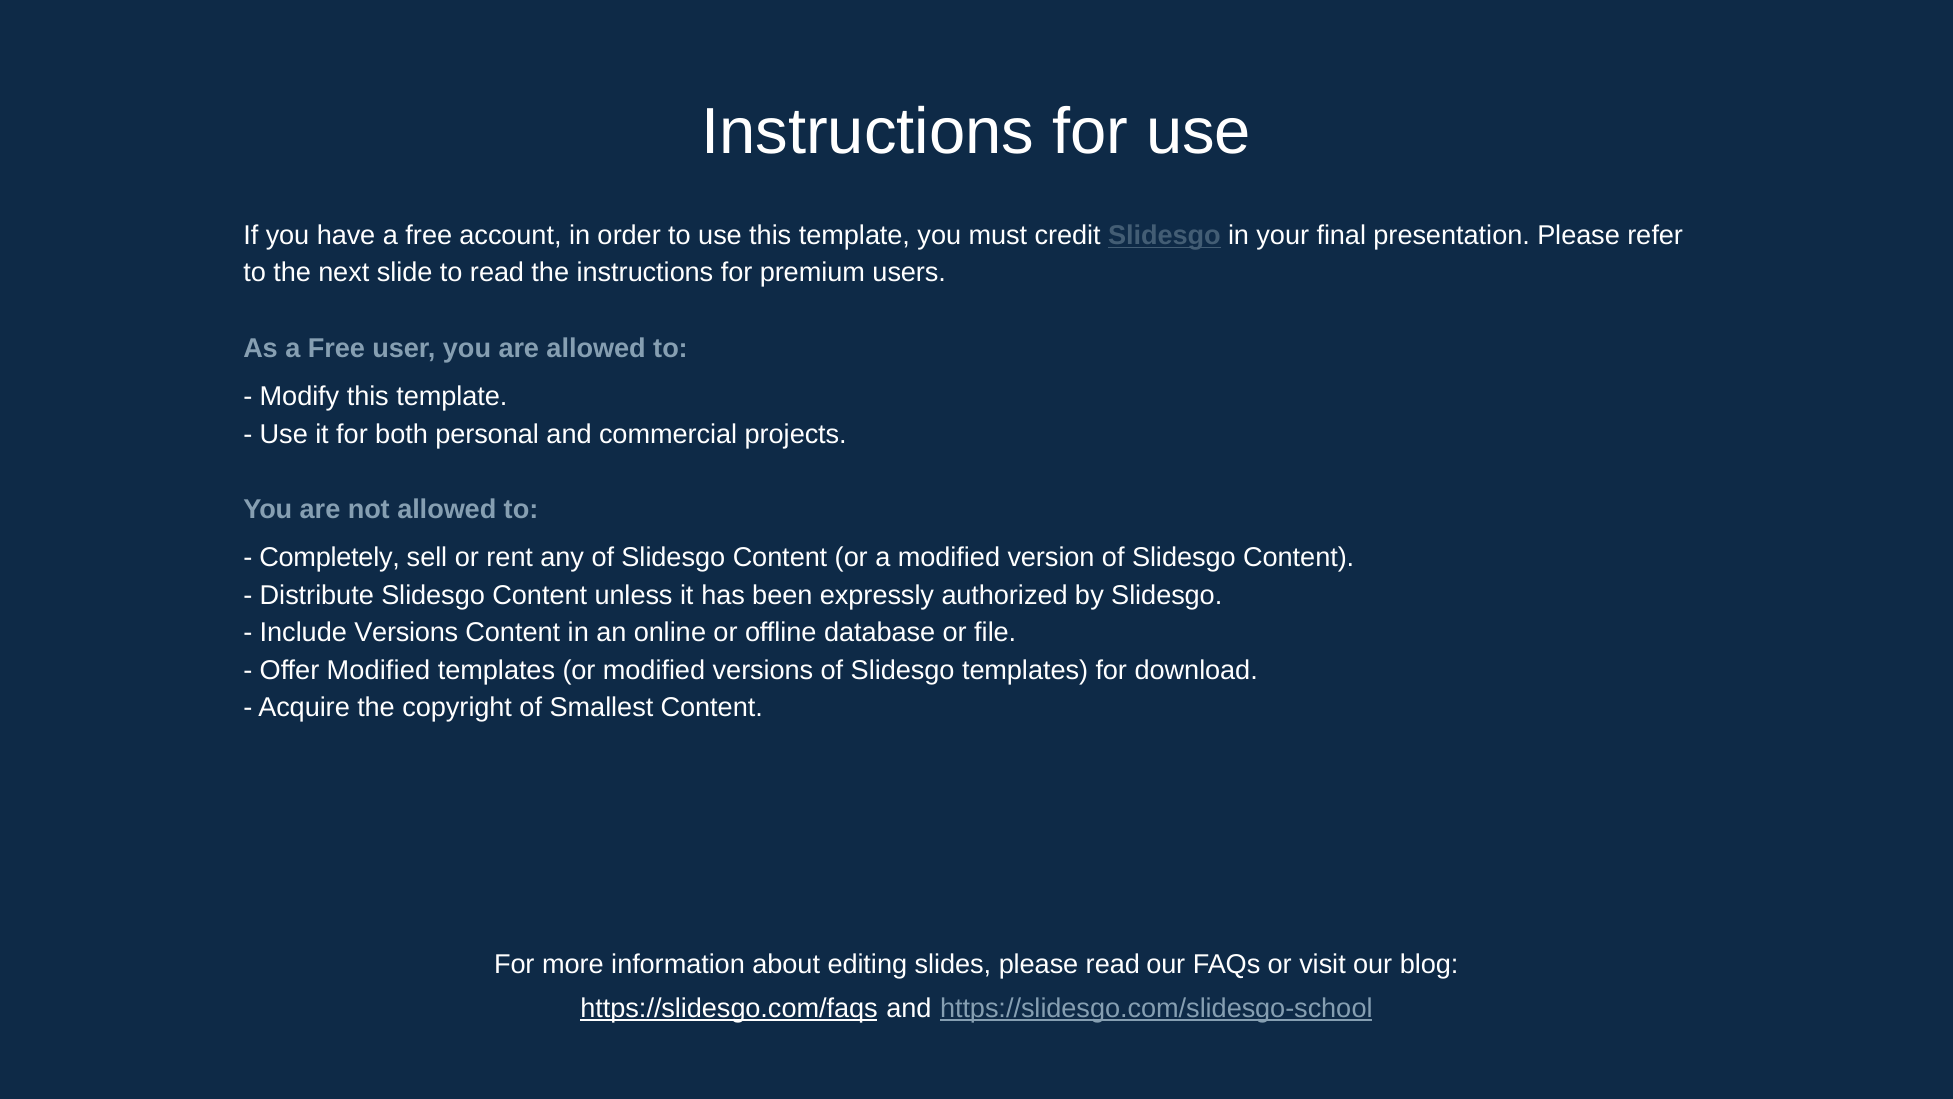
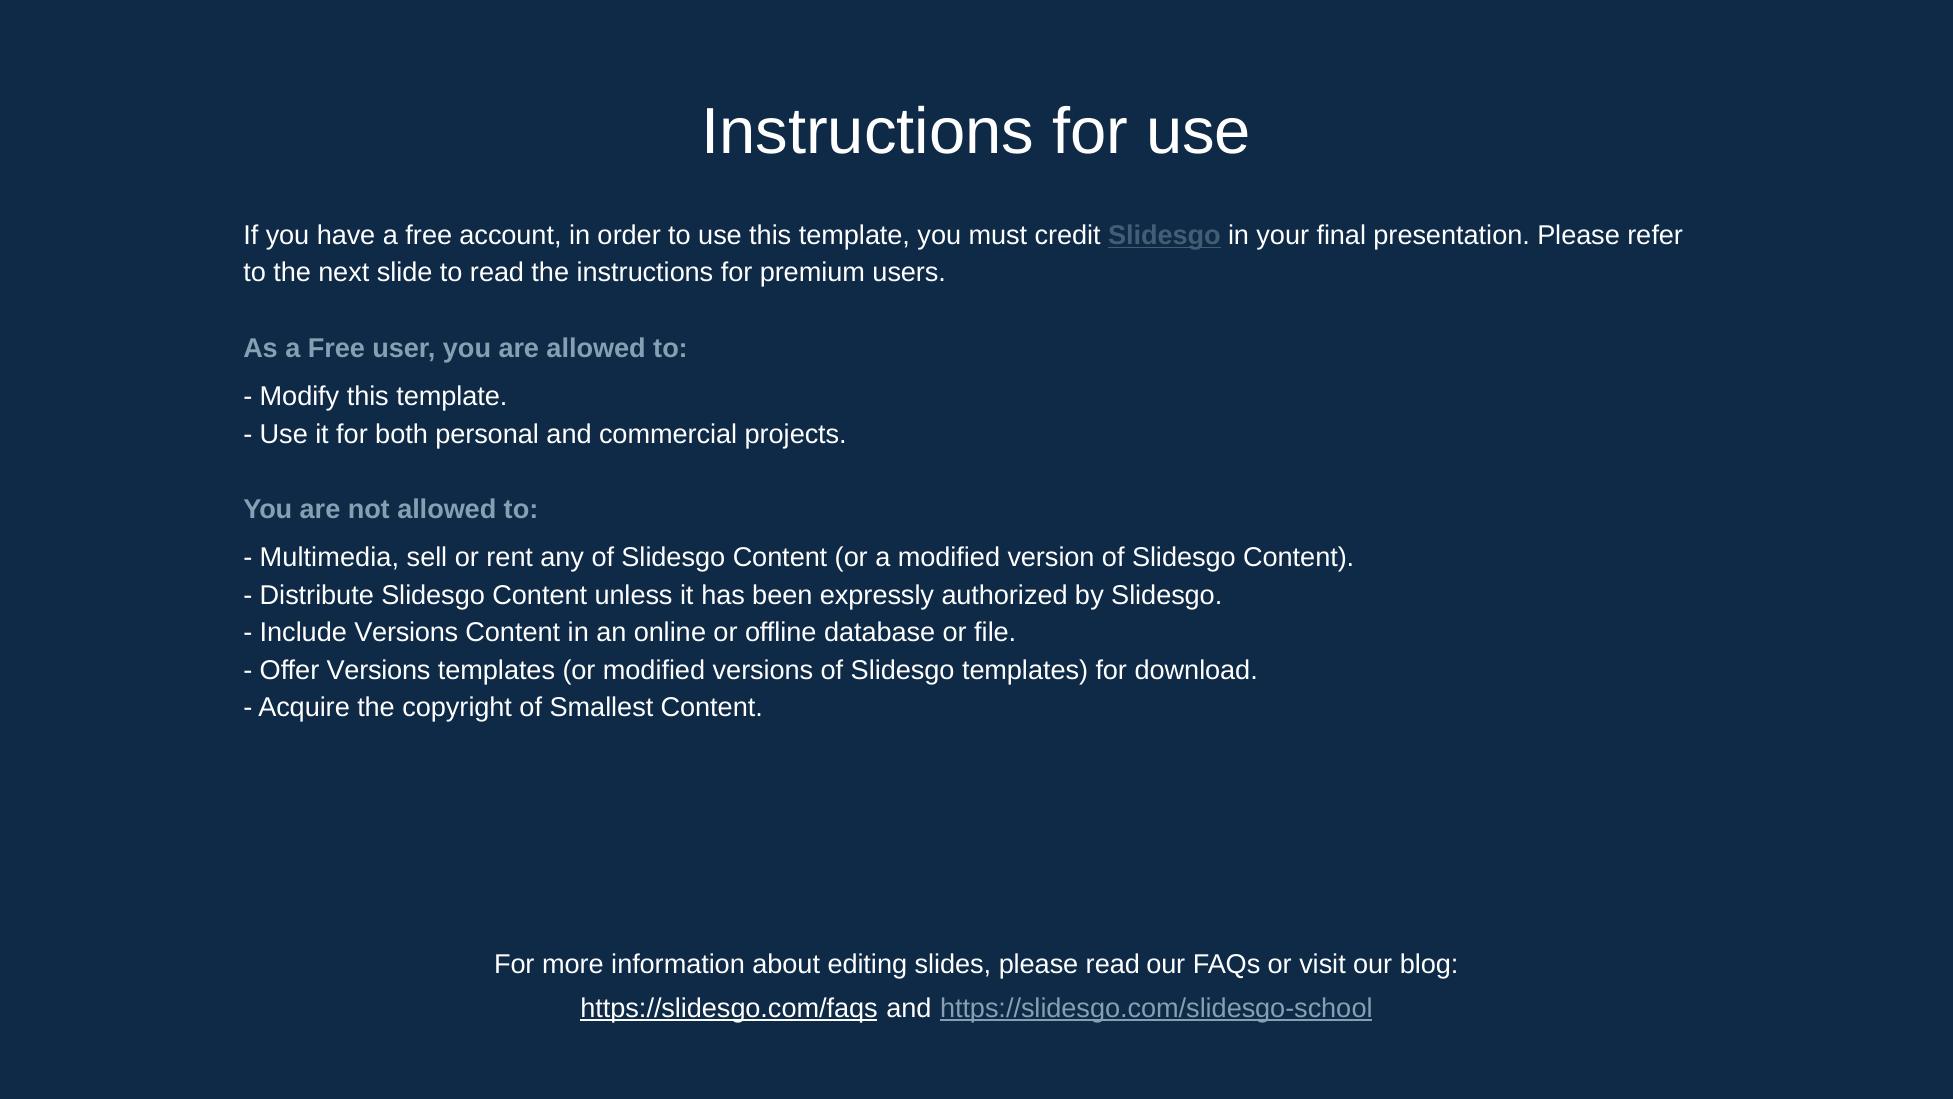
Completely: Completely -> Multimedia
Offer Modified: Modified -> Versions
